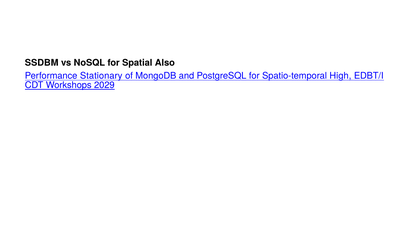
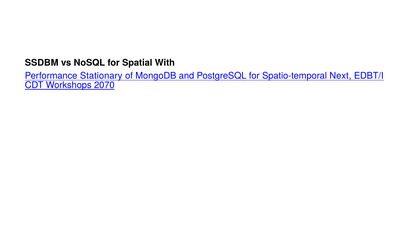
Also: Also -> With
High: High -> Next
2029: 2029 -> 2070
